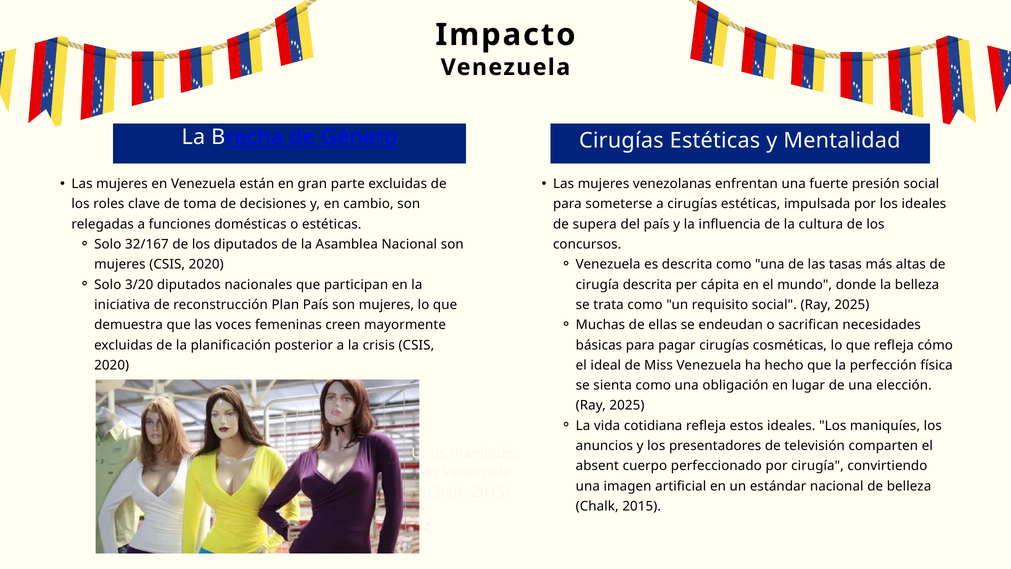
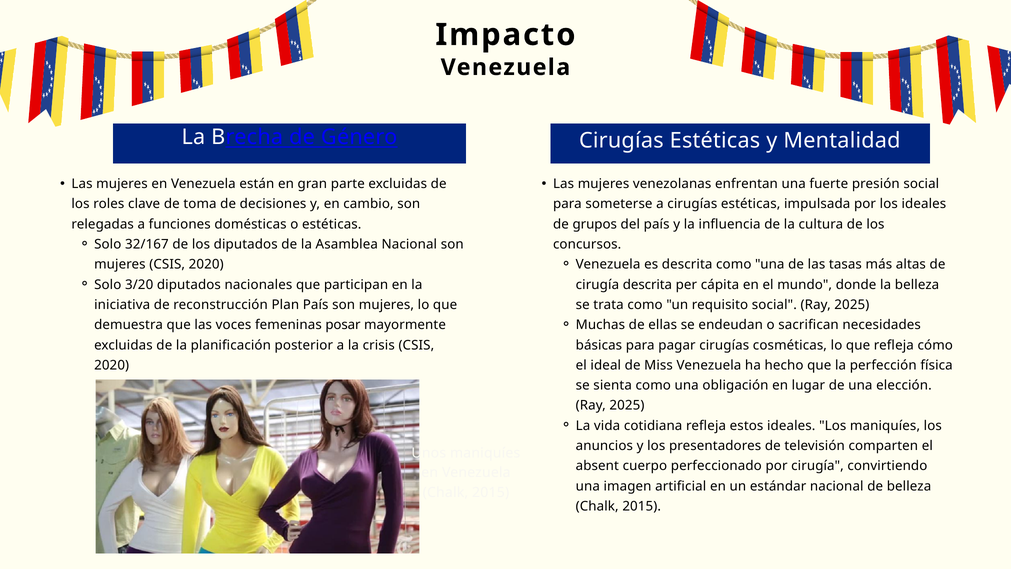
supera: supera -> grupos
creen: creen -> posar
